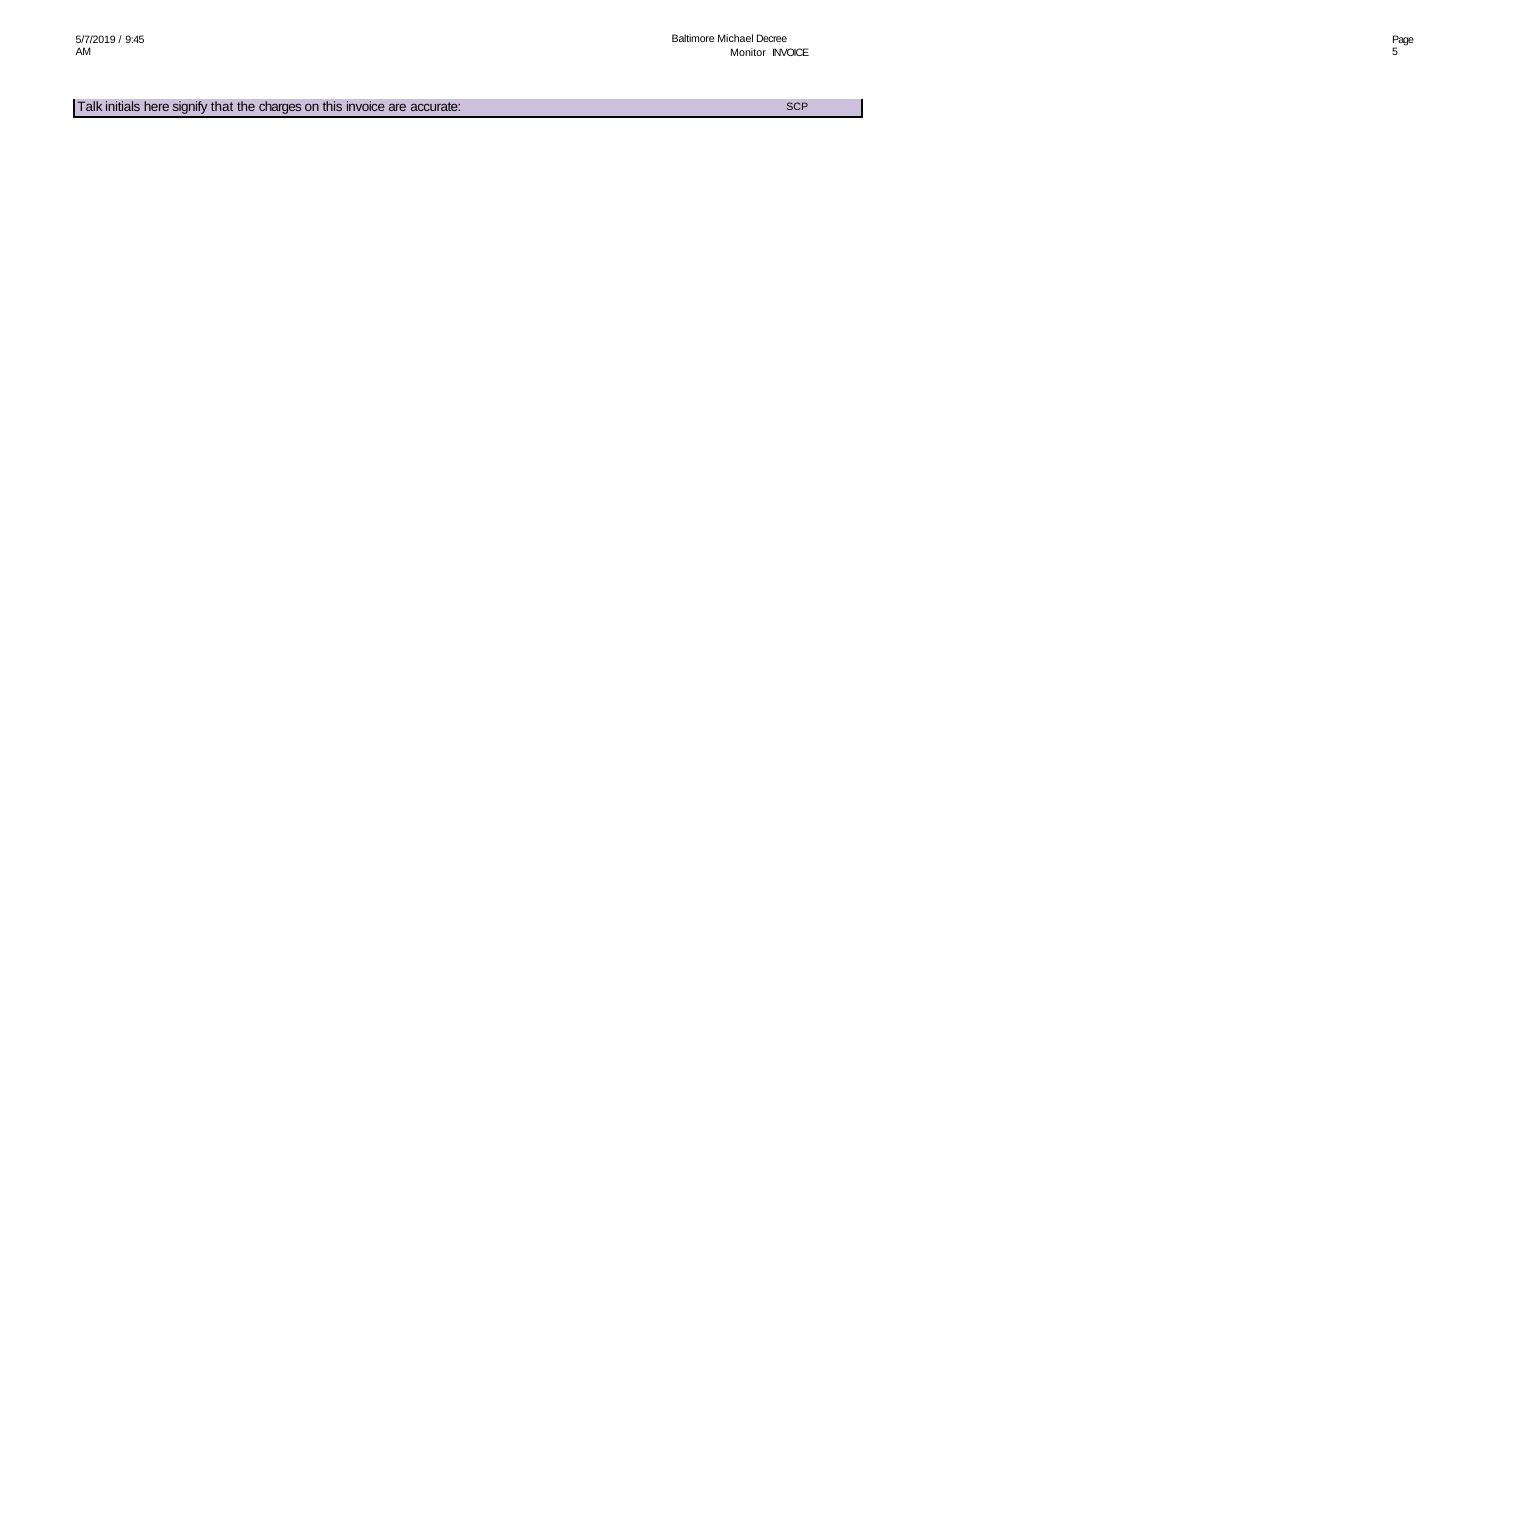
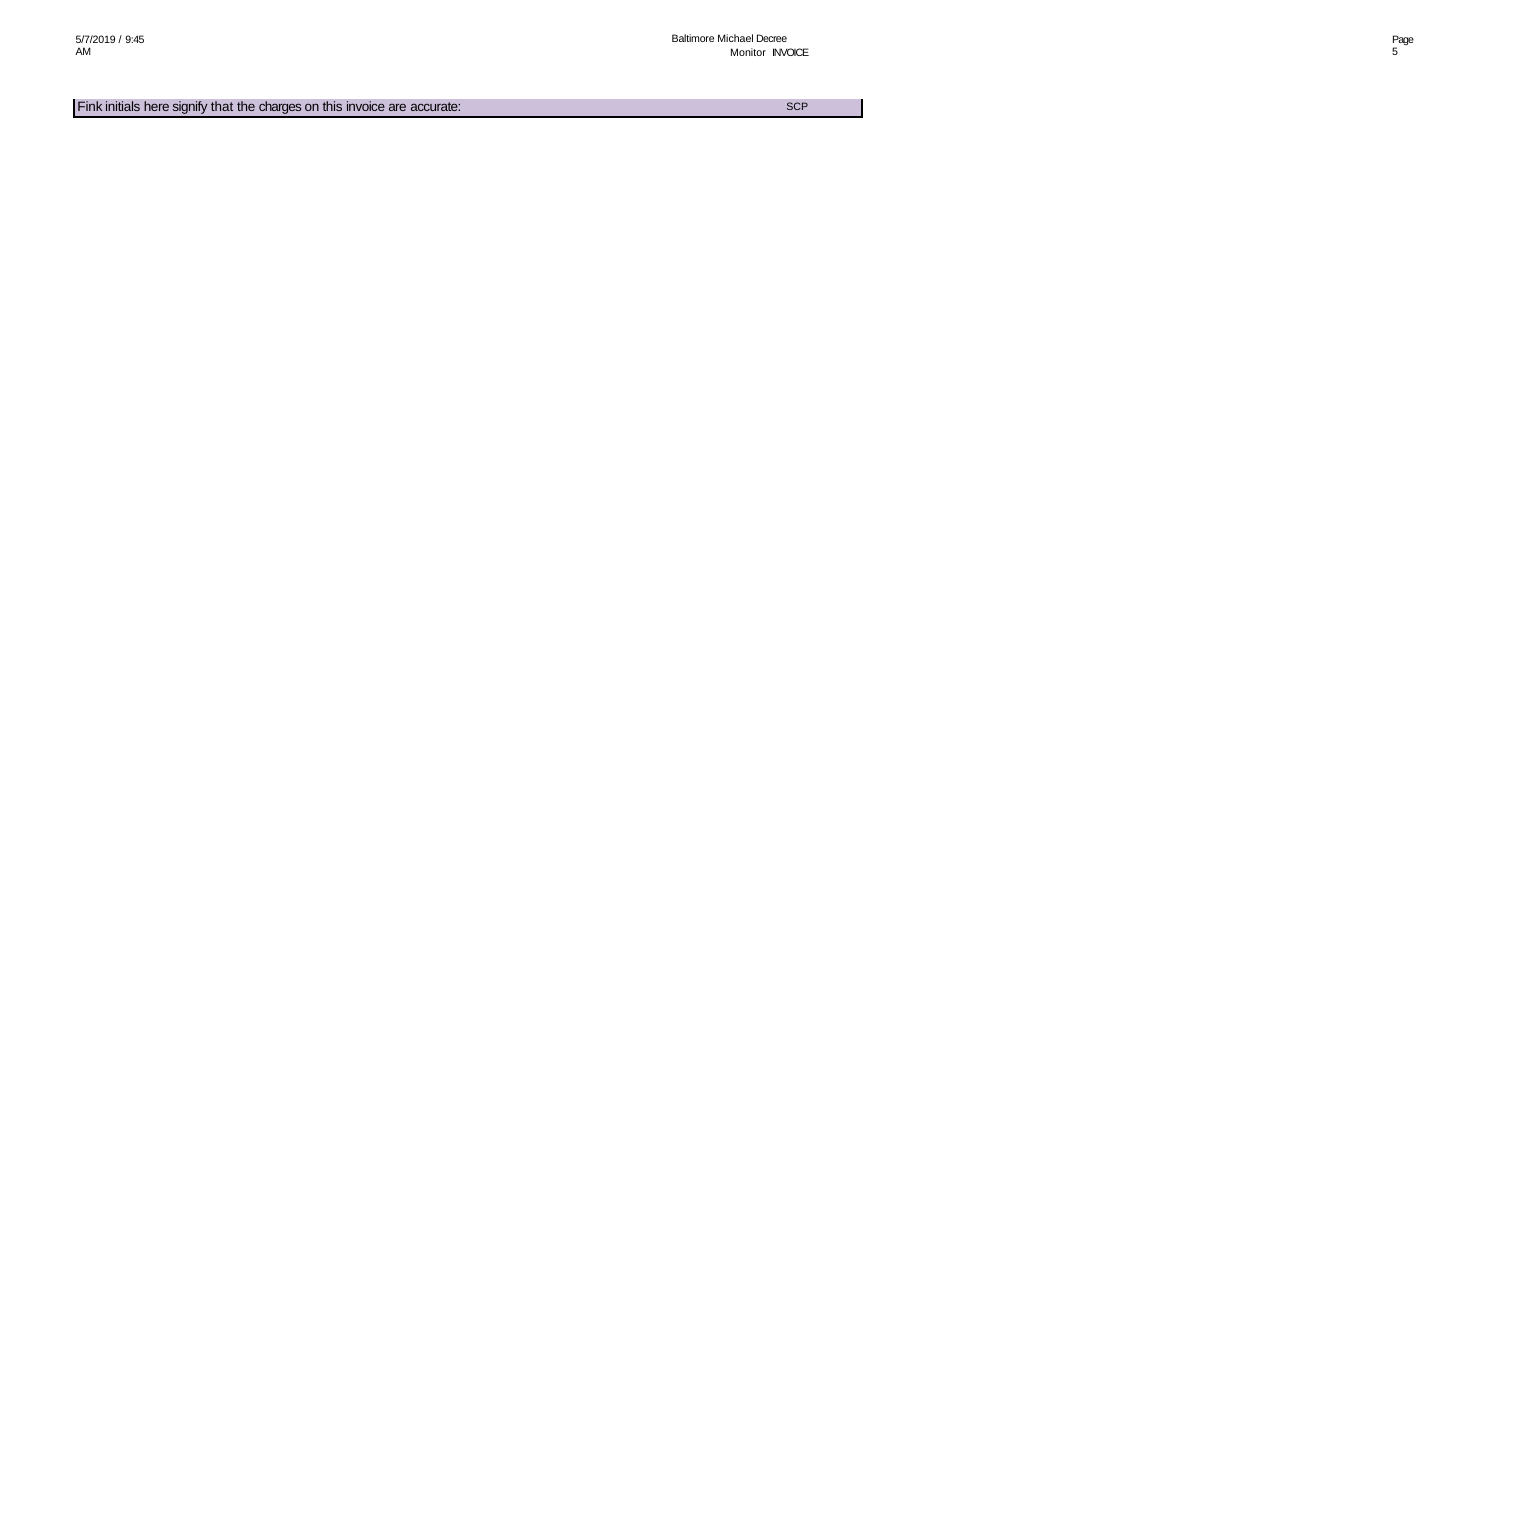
Talk: Talk -> Fink
